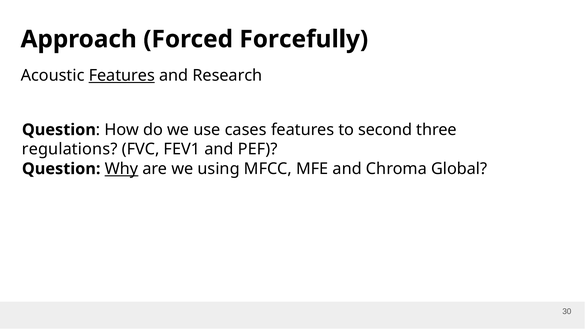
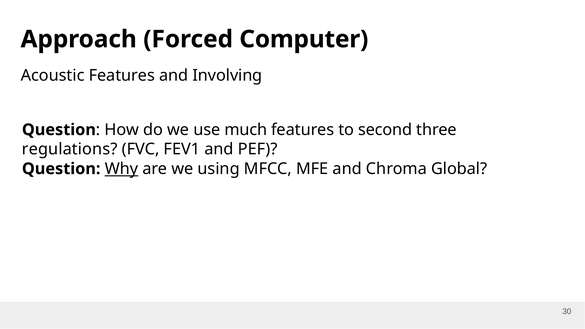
Forcefully: Forcefully -> Computer
Features at (122, 76) underline: present -> none
Research: Research -> Involving
cases: cases -> much
